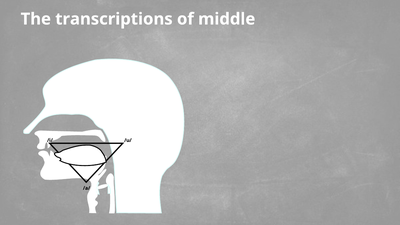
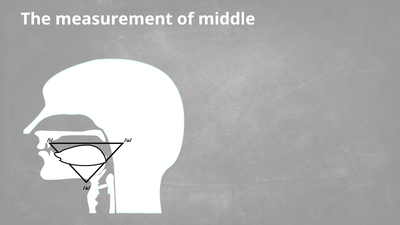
transcriptions: transcriptions -> measurement
